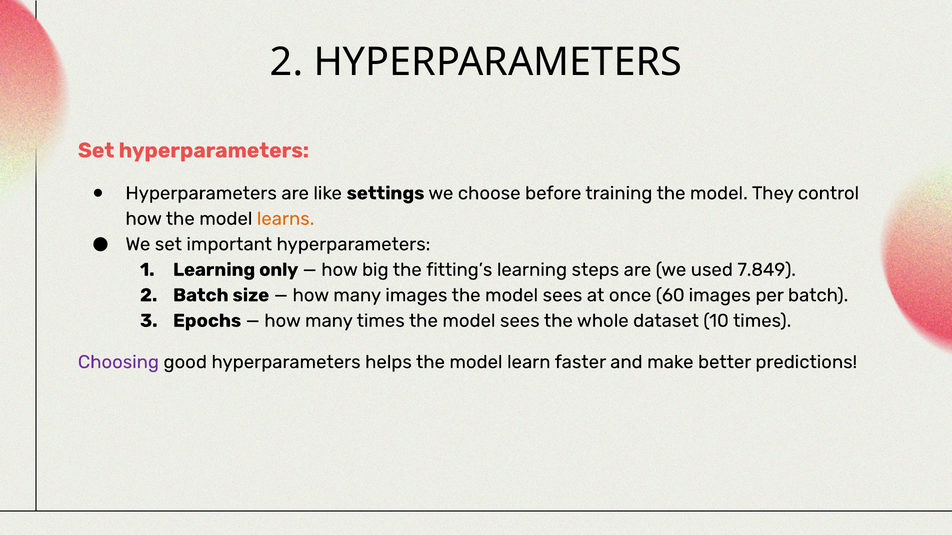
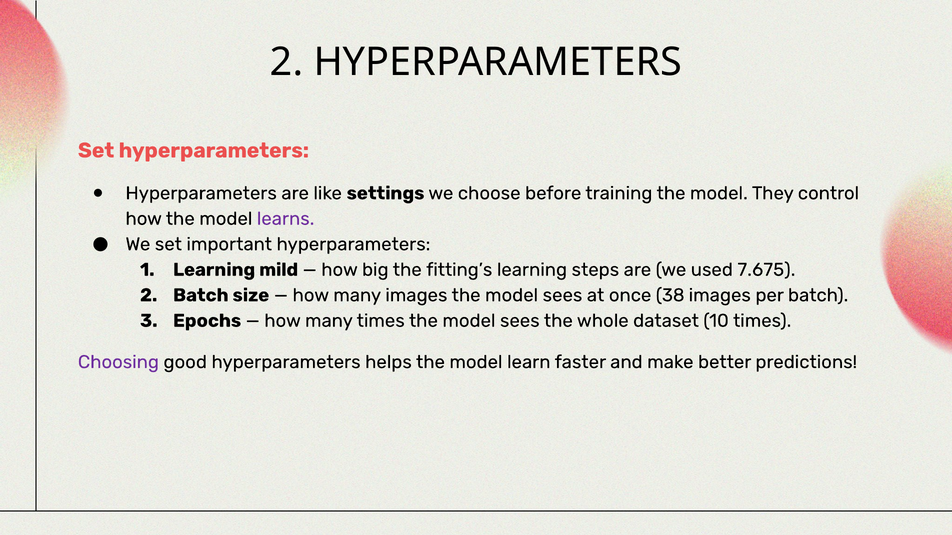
learns colour: orange -> purple
only: only -> mild
7.849: 7.849 -> 7.675
60: 60 -> 38
